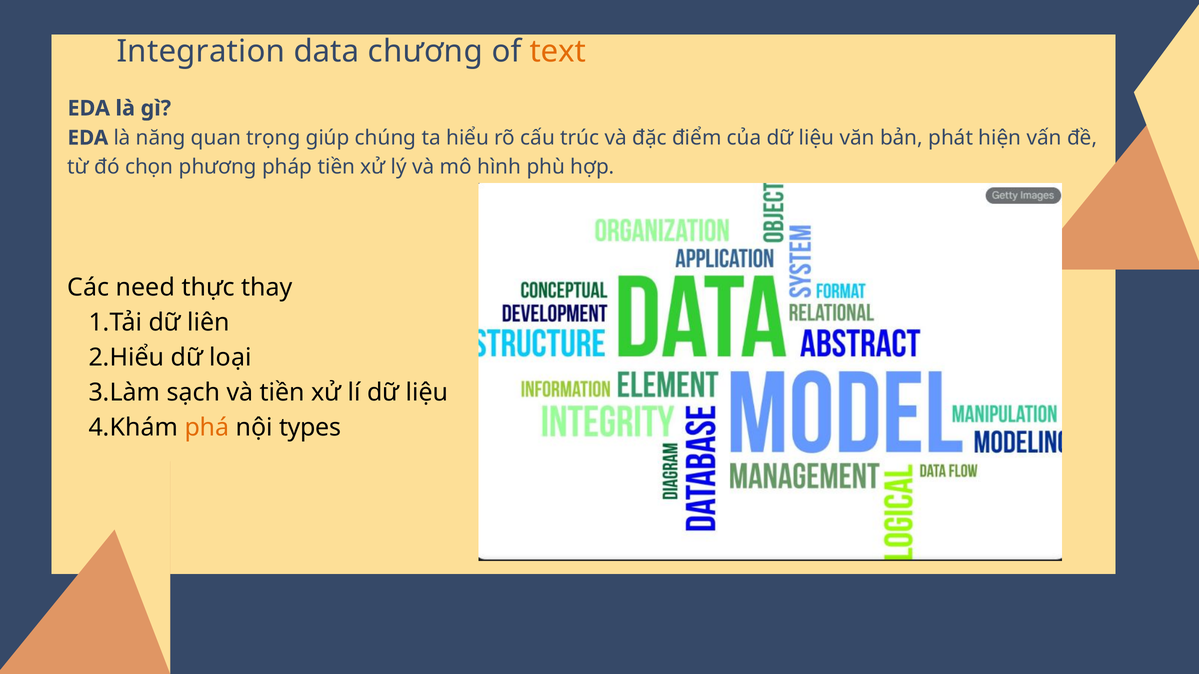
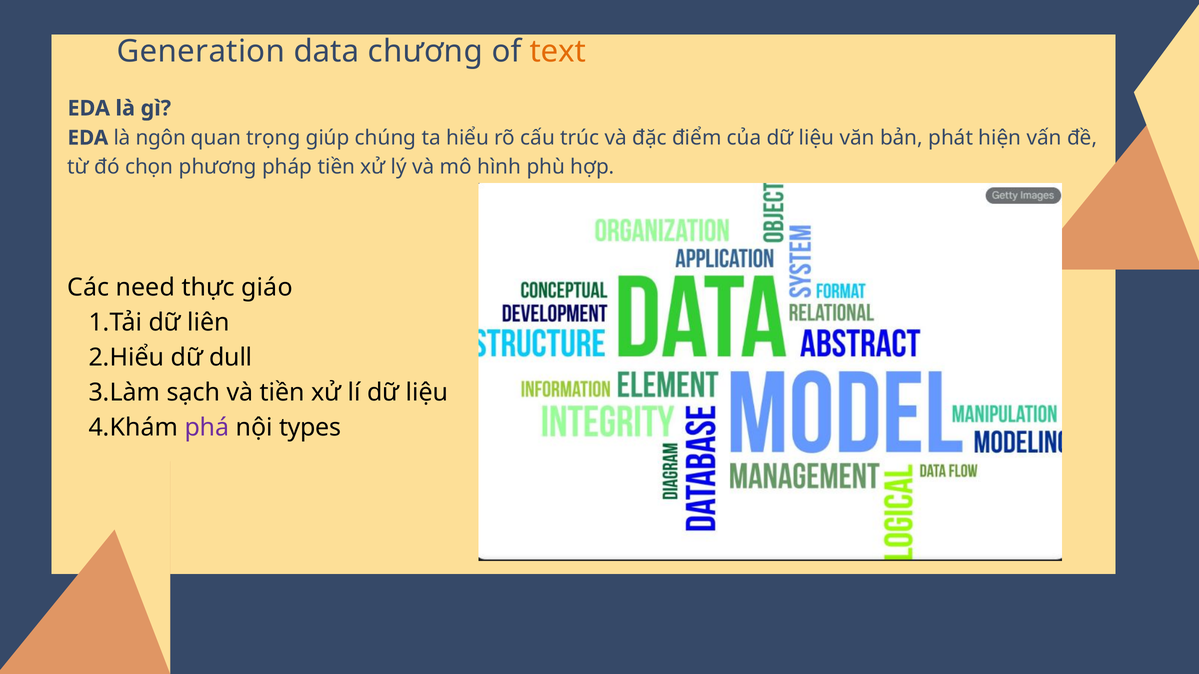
Integration: Integration -> Generation
năng: năng -> ngôn
thay: thay -> giáo
loại: loại -> dull
phá colour: orange -> purple
